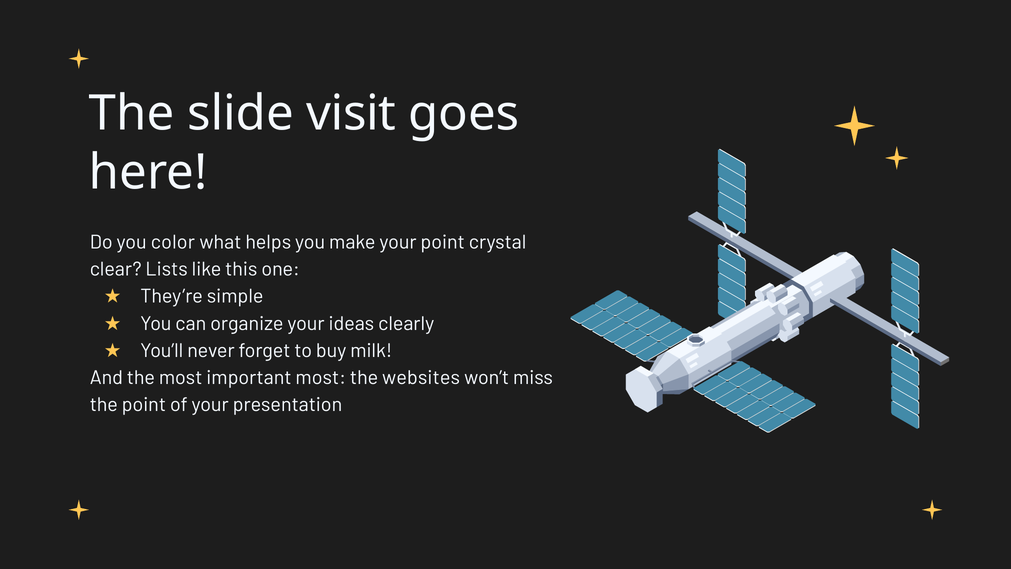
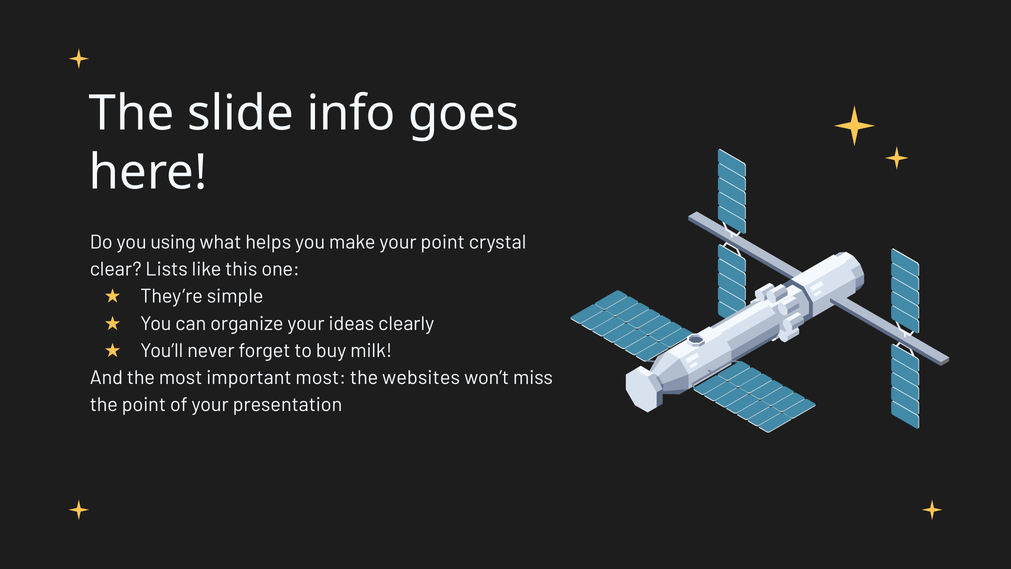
visit: visit -> info
color: color -> using
